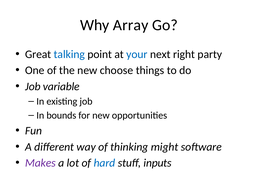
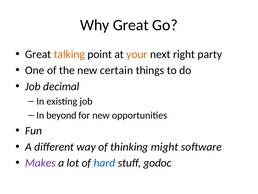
Why Array: Array -> Great
talking colour: blue -> orange
your colour: blue -> orange
choose: choose -> certain
variable: variable -> decimal
bounds: bounds -> beyond
inputs: inputs -> godoc
